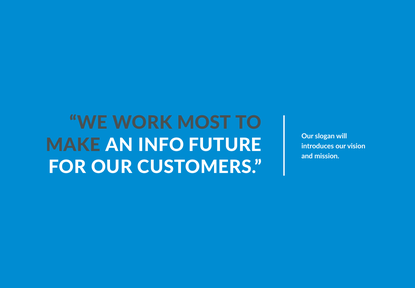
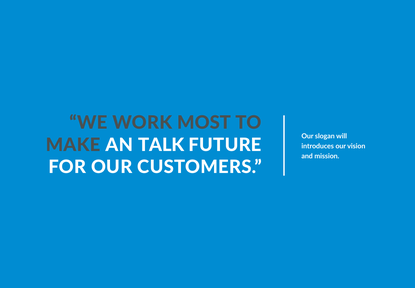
INFO: INFO -> TALK
